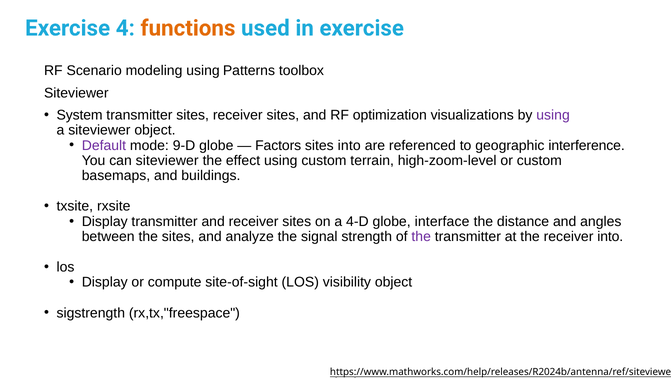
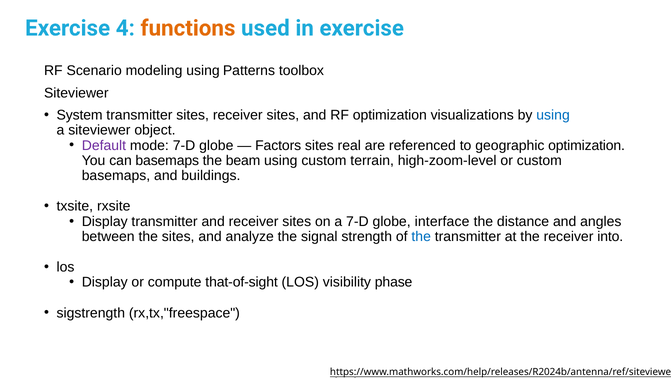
using at (553, 115) colour: purple -> blue
mode 9-D: 9-D -> 7-D
sites into: into -> real
geographic interference: interference -> optimization
can siteviewer: siteviewer -> basemaps
effect: effect -> beam
a 4-D: 4-D -> 7-D
the at (421, 236) colour: purple -> blue
site-of-sight: site-of-sight -> that-of-sight
visibility object: object -> phase
